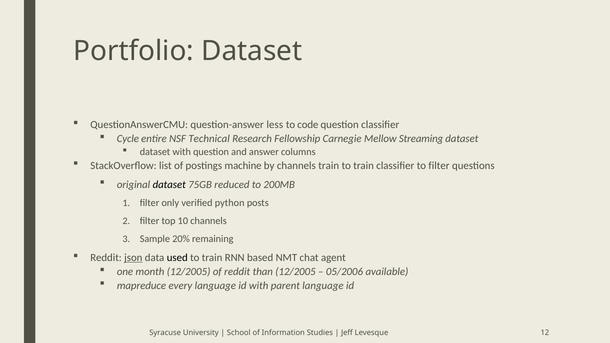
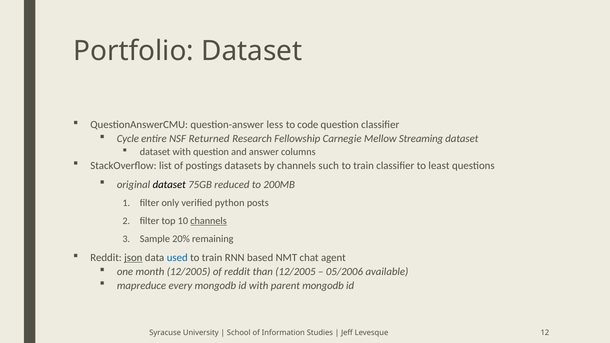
Technical: Technical -> Returned
machine: machine -> datasets
channels train: train -> such
to filter: filter -> least
channels at (209, 221) underline: none -> present
used colour: black -> blue
every language: language -> mongodb
parent language: language -> mongodb
